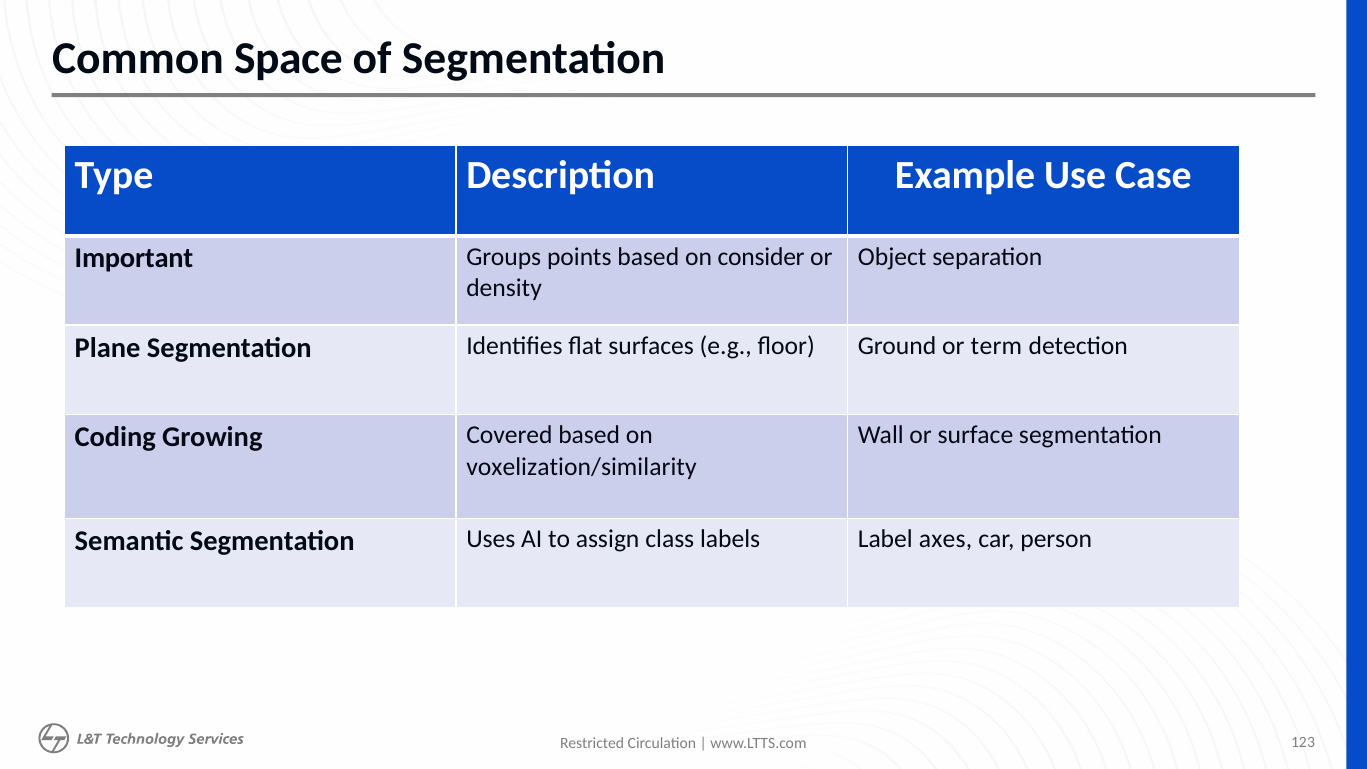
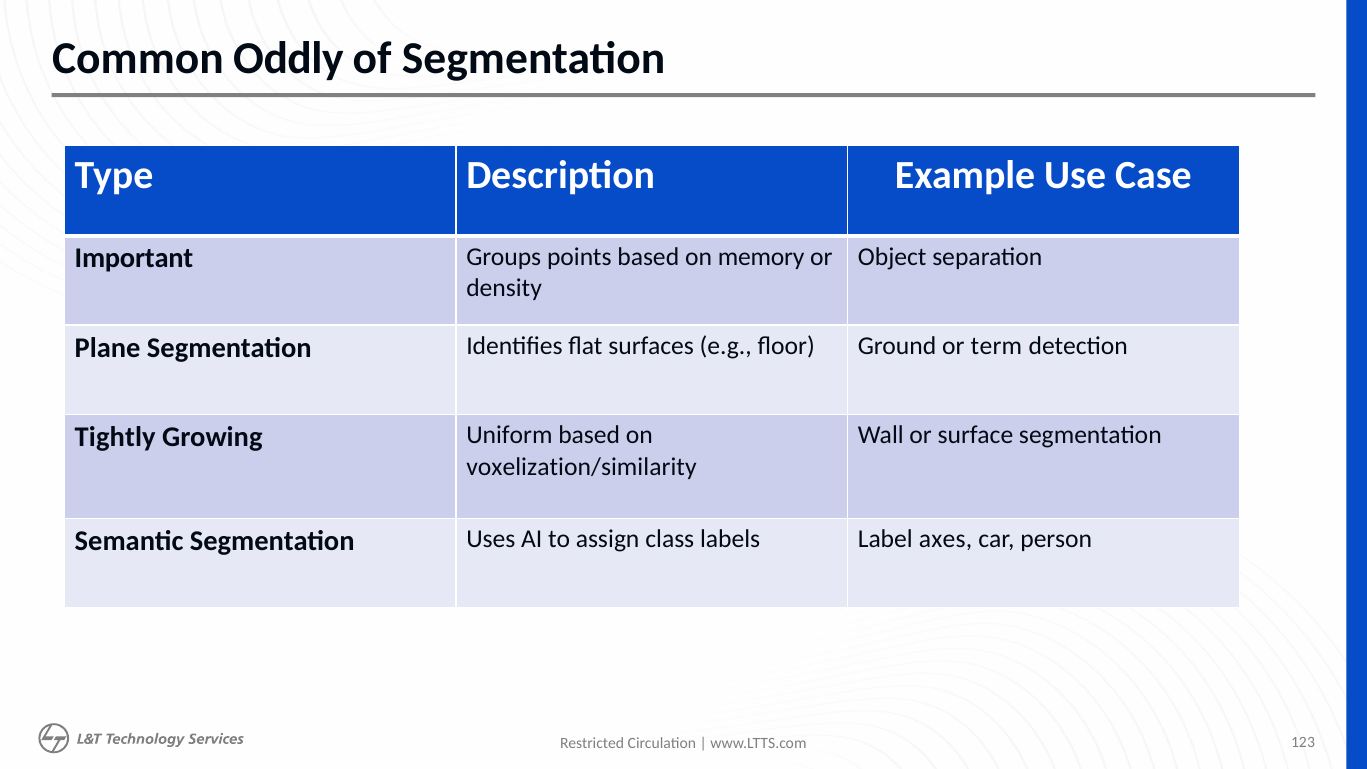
Space: Space -> Oddly
consider: consider -> memory
Coding: Coding -> Tightly
Covered: Covered -> Uniform
